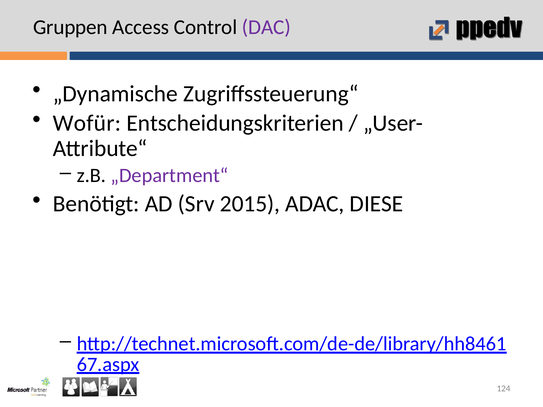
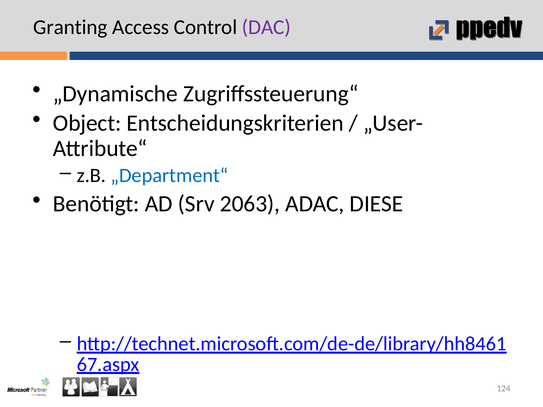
Gruppen: Gruppen -> Granting
Wofür: Wofür -> Object
„Department“ colour: purple -> blue
2015: 2015 -> 2063
